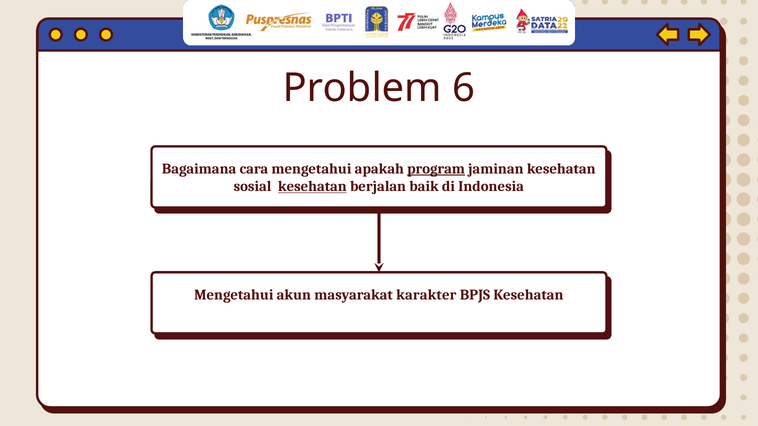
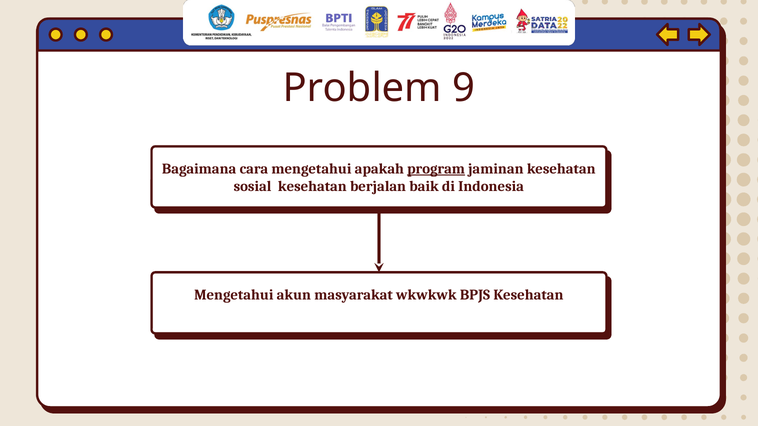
6: 6 -> 9
kesehatan at (312, 187) underline: present -> none
karakter: karakter -> wkwkwk
